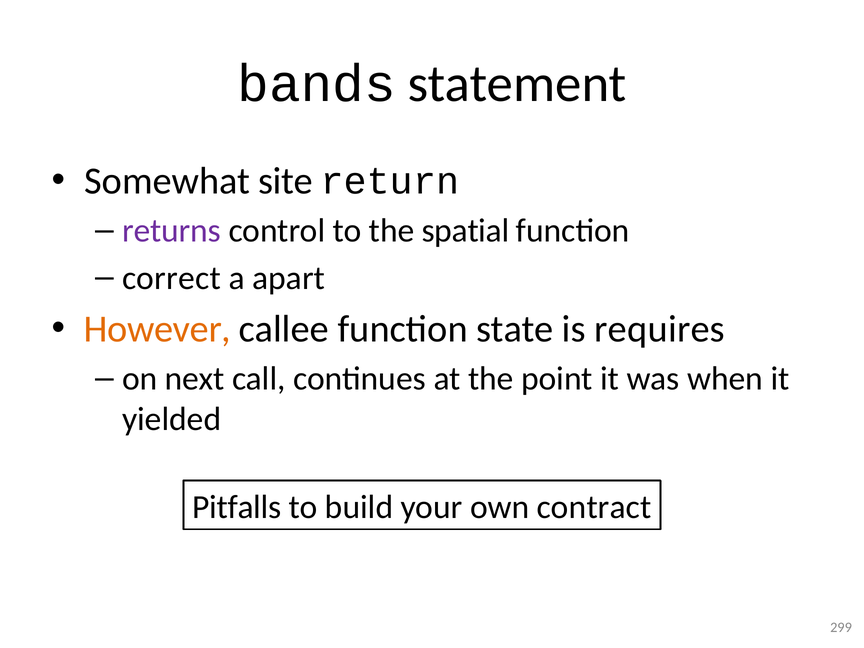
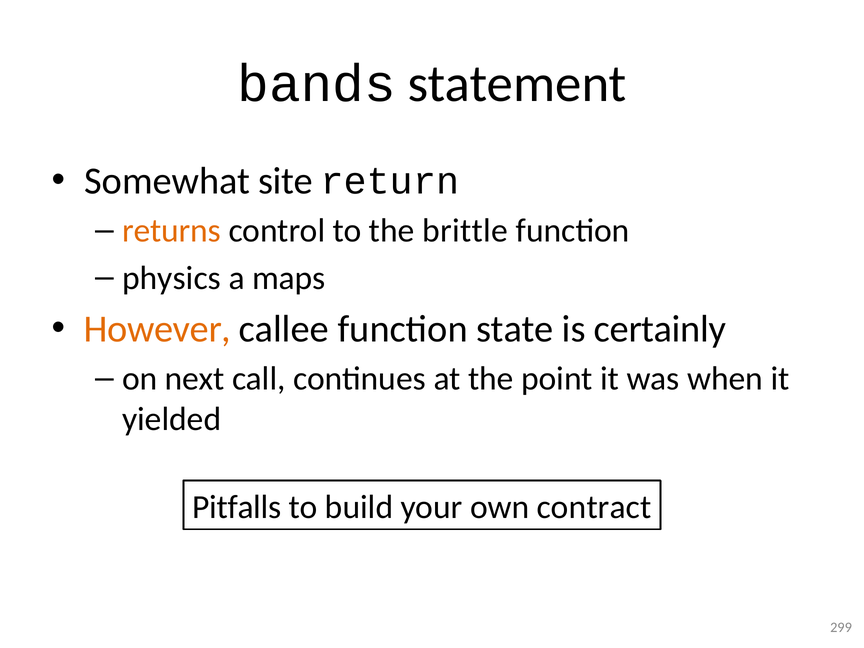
returns colour: purple -> orange
spatial: spatial -> brittle
correct: correct -> physics
apart: apart -> maps
requires: requires -> certainly
